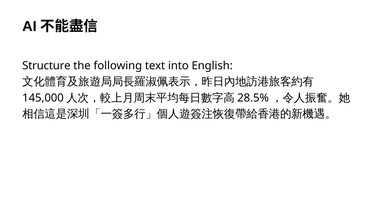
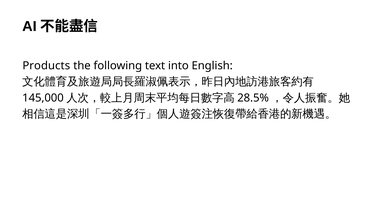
Structure: Structure -> Products
